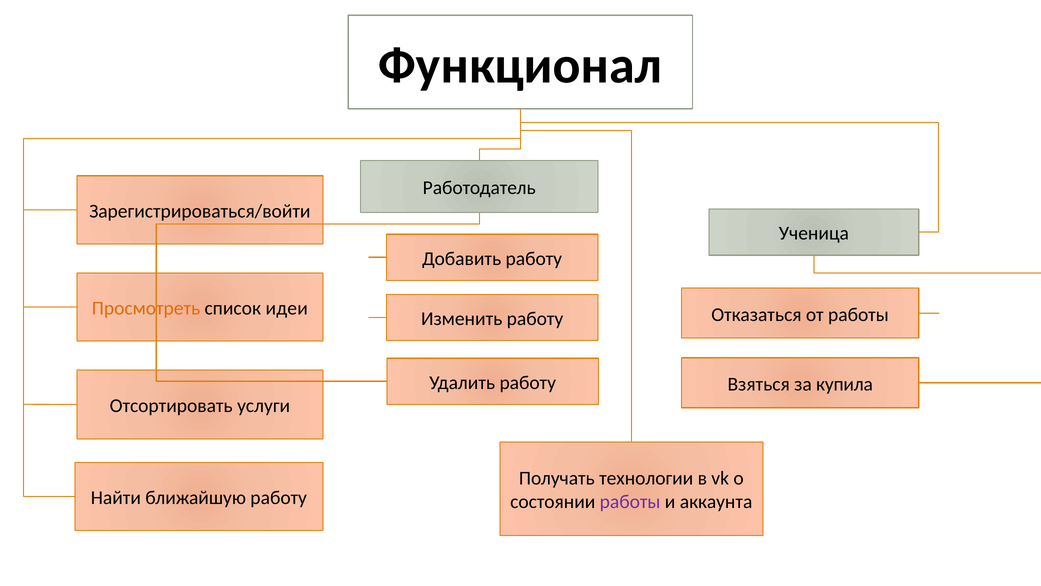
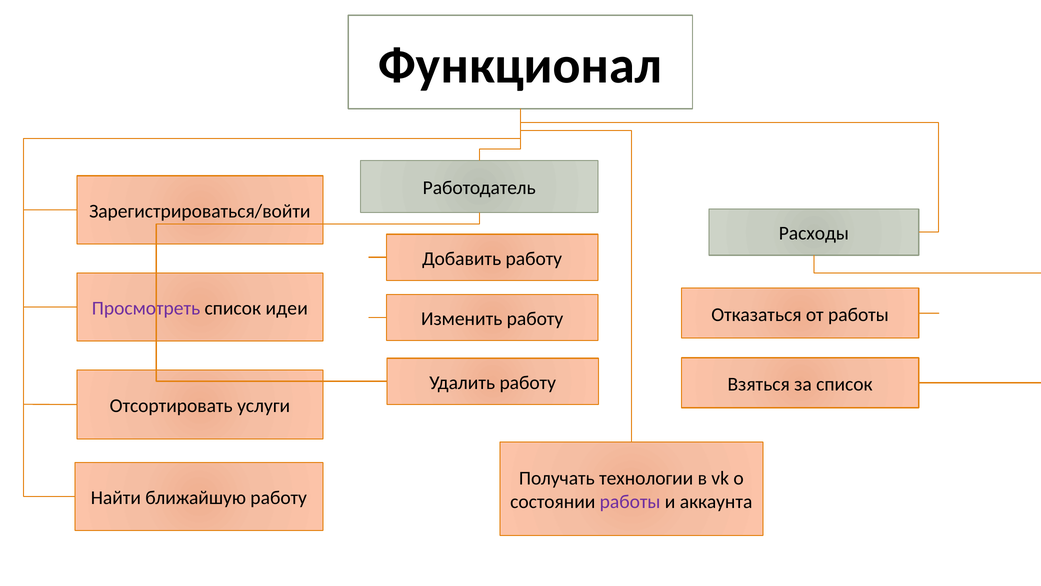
Ученица: Ученица -> Расходы
Просмотреть colour: orange -> purple
за купила: купила -> список
